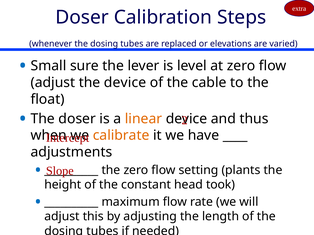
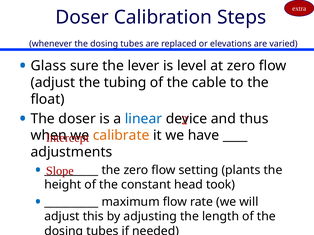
Small: Small -> Glass
the device: device -> tubing
linear colour: orange -> blue
